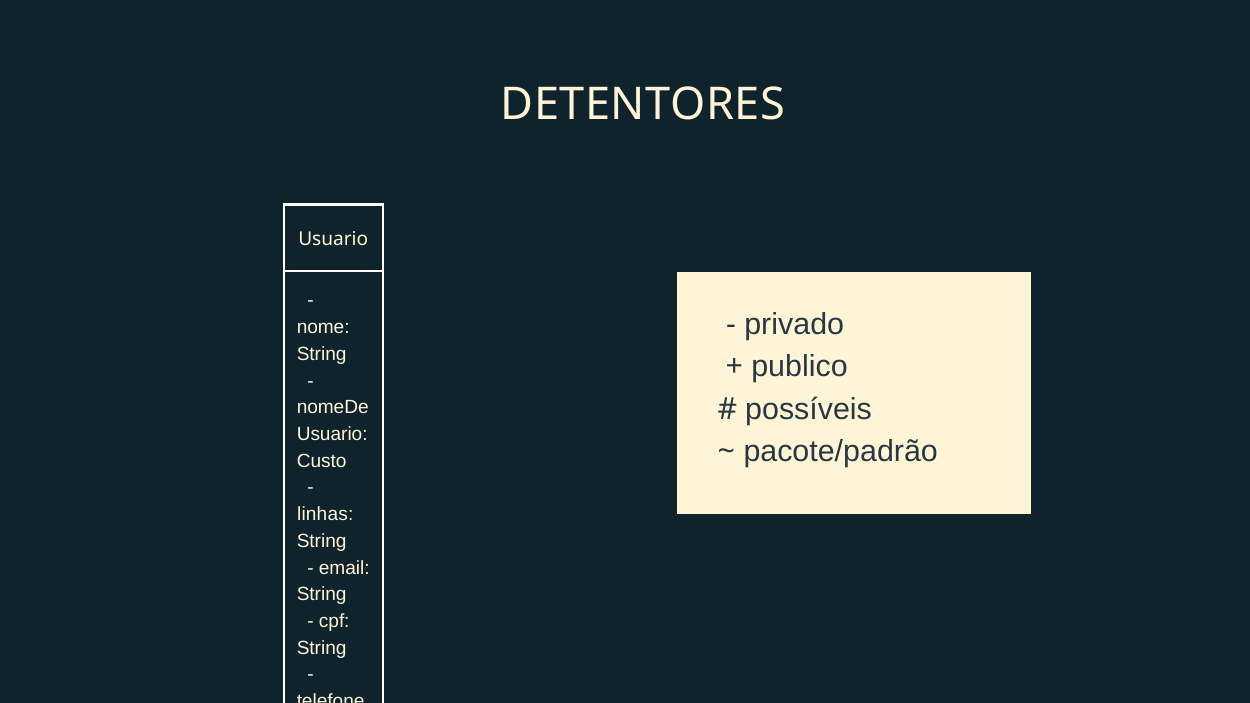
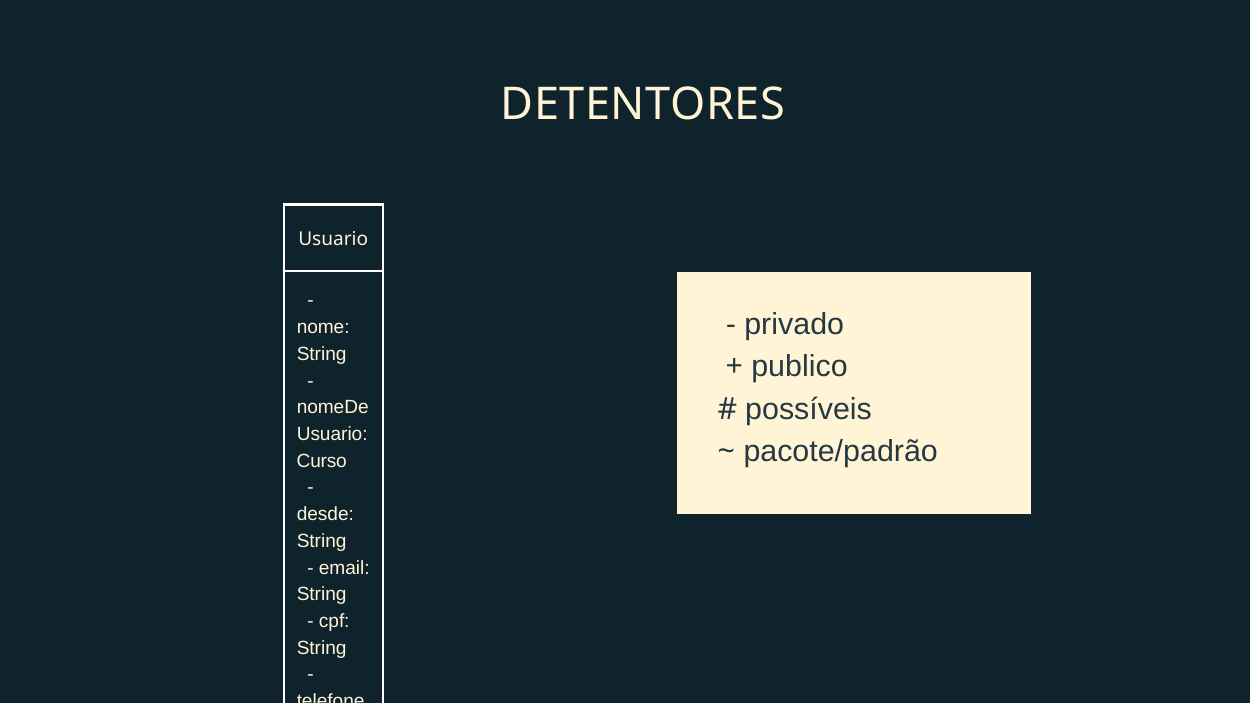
Custo: Custo -> Curso
linhas: linhas -> desde
